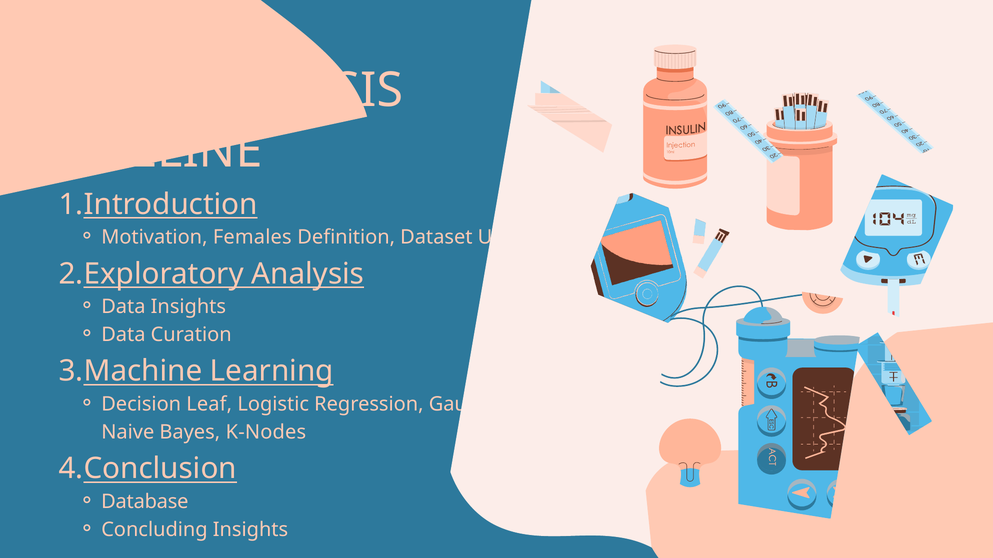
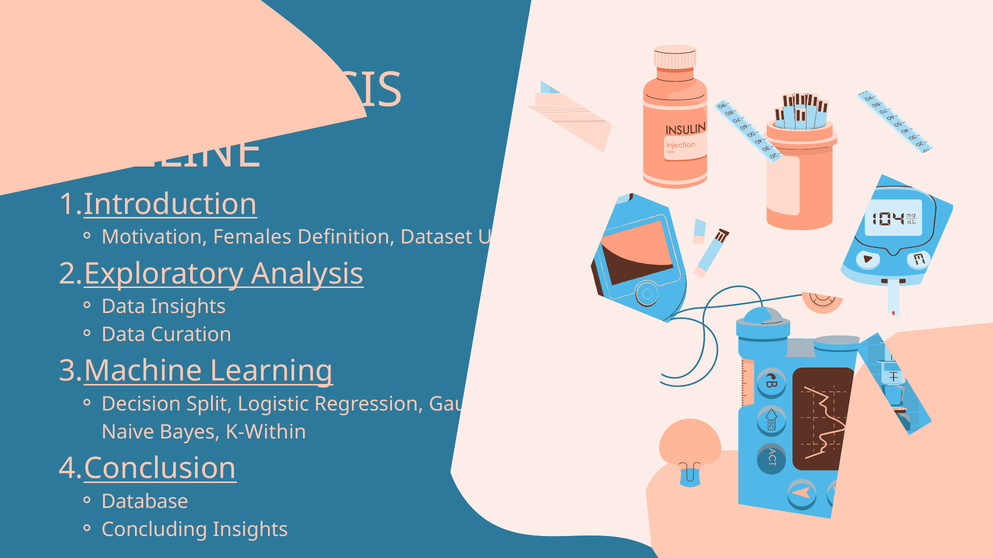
Leaf: Leaf -> Split
K-Nodes: K-Nodes -> K-Within
